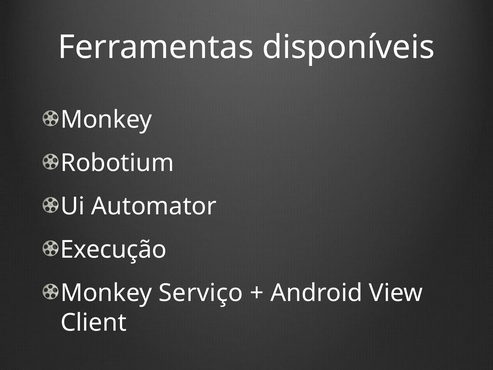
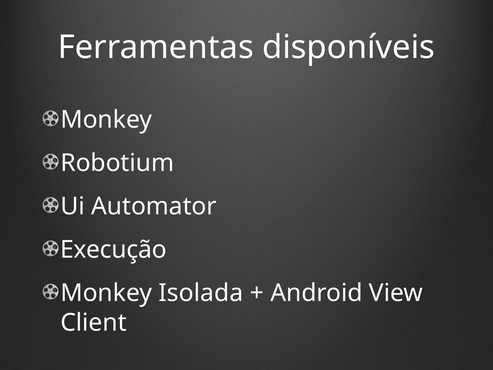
Serviço: Serviço -> Isolada
